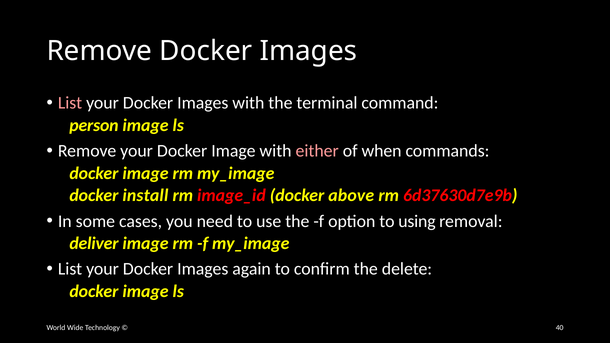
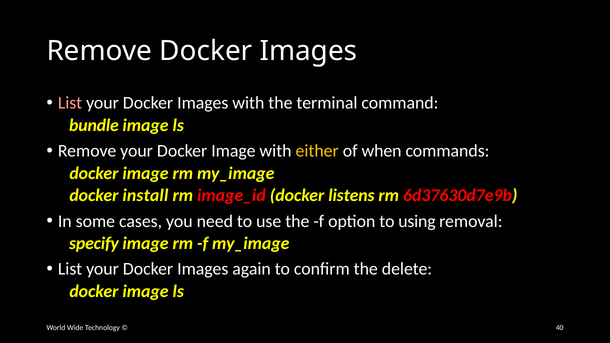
person: person -> bundle
either colour: pink -> yellow
above: above -> listens
deliver: deliver -> specify
